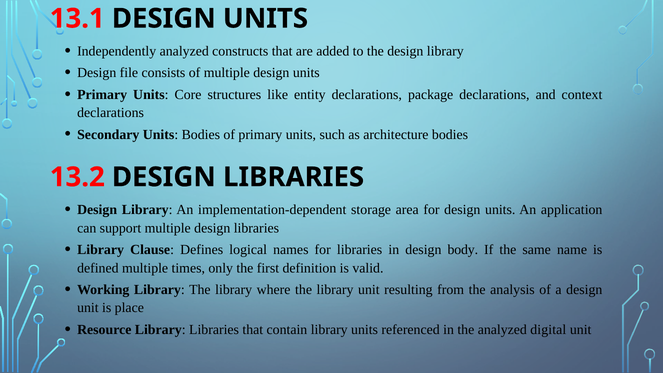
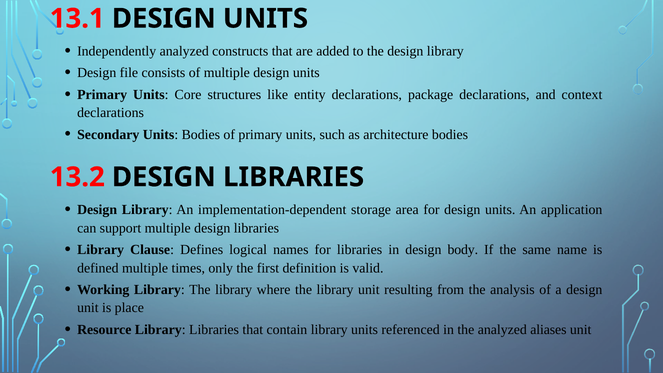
digital: digital -> aliases
